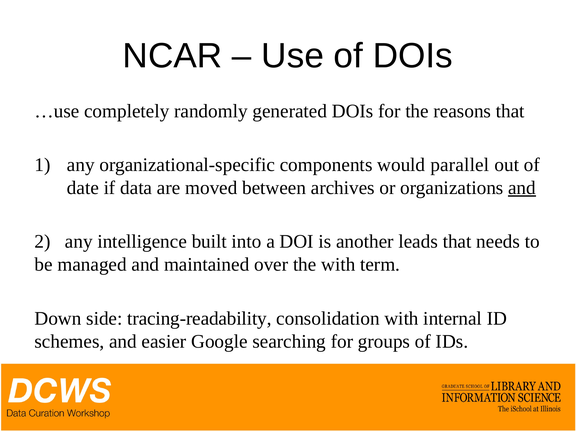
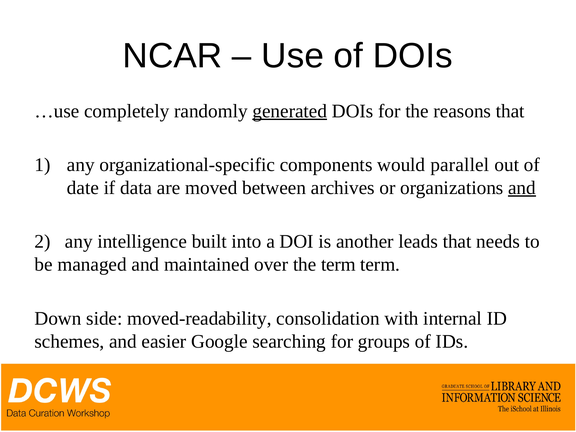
generated underline: none -> present
the with: with -> term
tracing-readability: tracing-readability -> moved-readability
